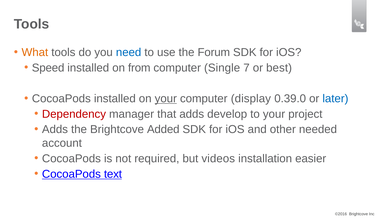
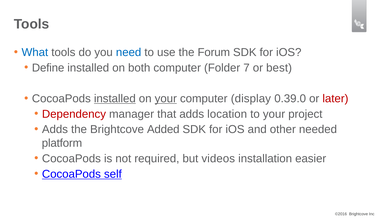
What colour: orange -> blue
Speed: Speed -> Define
from: from -> both
Single: Single -> Folder
installed at (115, 99) underline: none -> present
later colour: blue -> red
develop: develop -> location
account: account -> platform
text: text -> self
